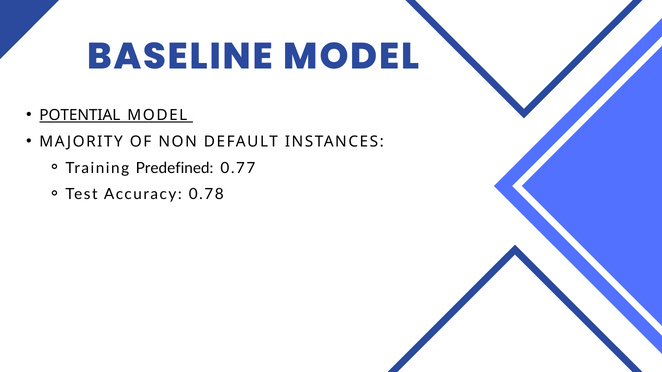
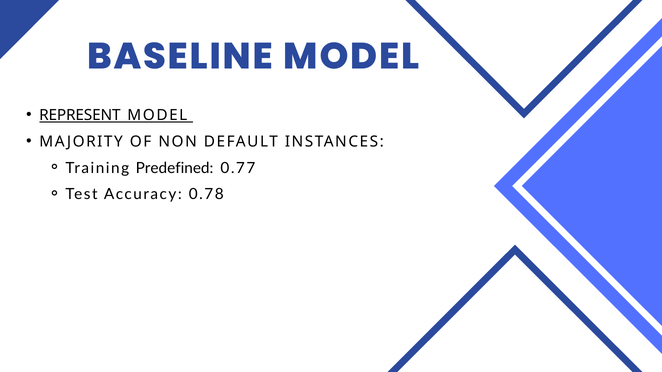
POTENTIAL: POTENTIAL -> REPRESENT
